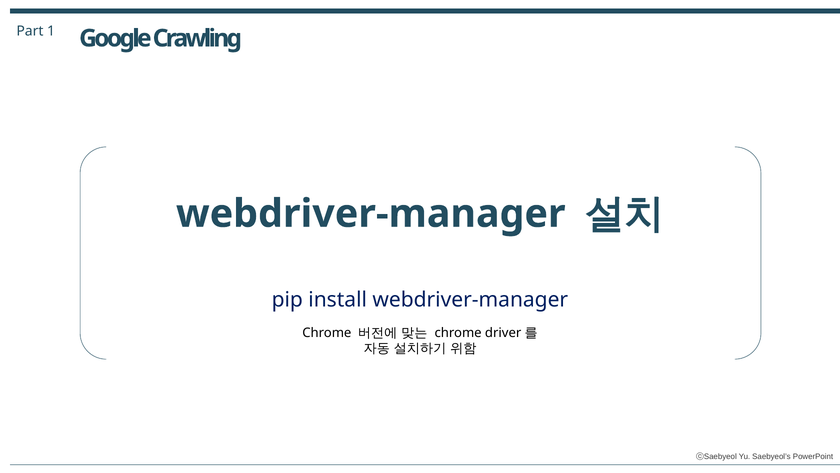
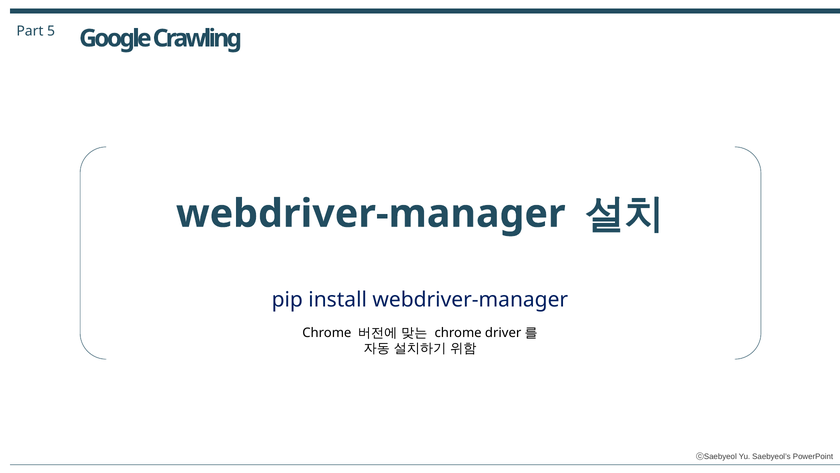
1: 1 -> 5
